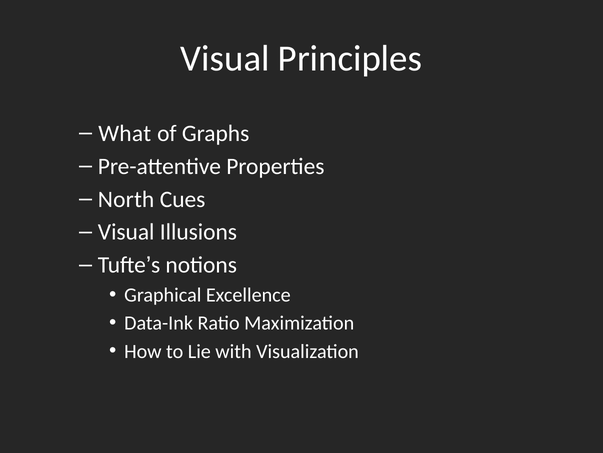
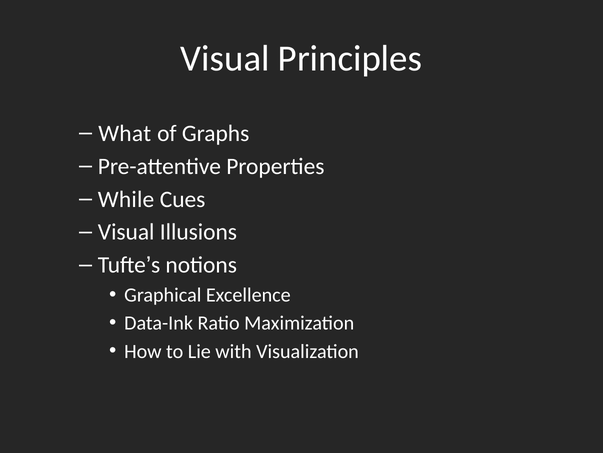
North: North -> While
